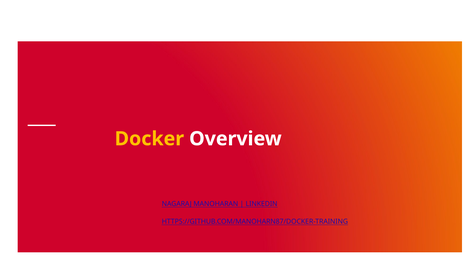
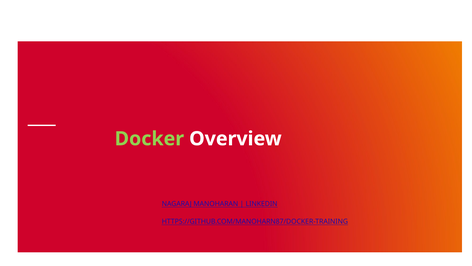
Docker colour: yellow -> light green
